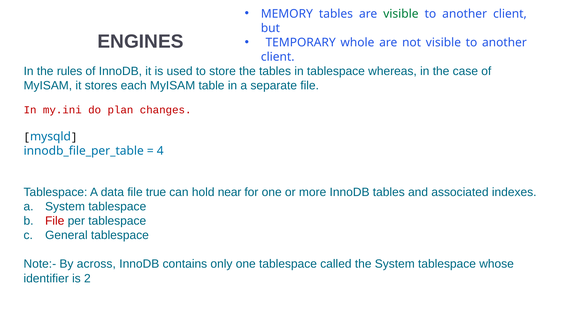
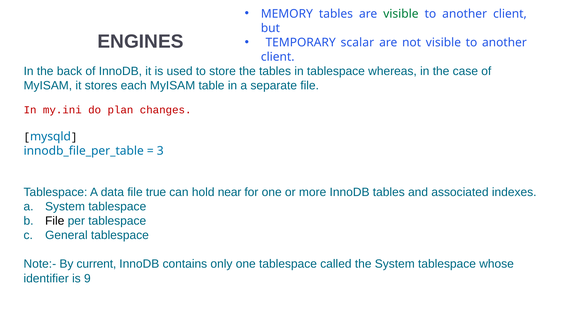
whole: whole -> scalar
rules: rules -> back
4: 4 -> 3
File at (55, 221) colour: red -> black
across: across -> current
2: 2 -> 9
